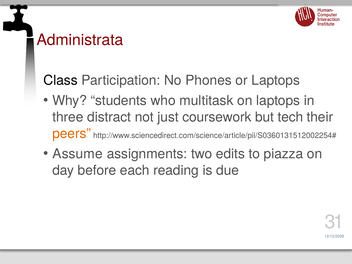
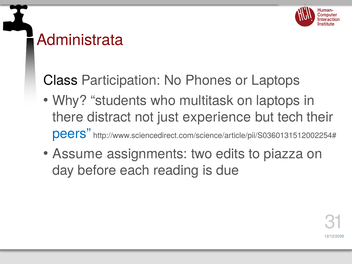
three: three -> there
coursework: coursework -> experience
peers colour: orange -> blue
